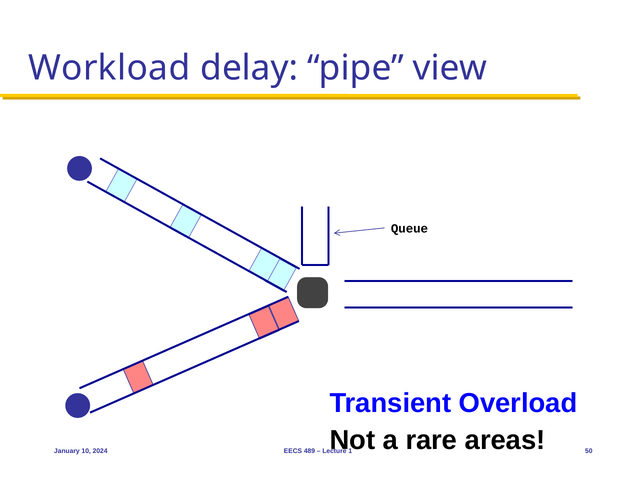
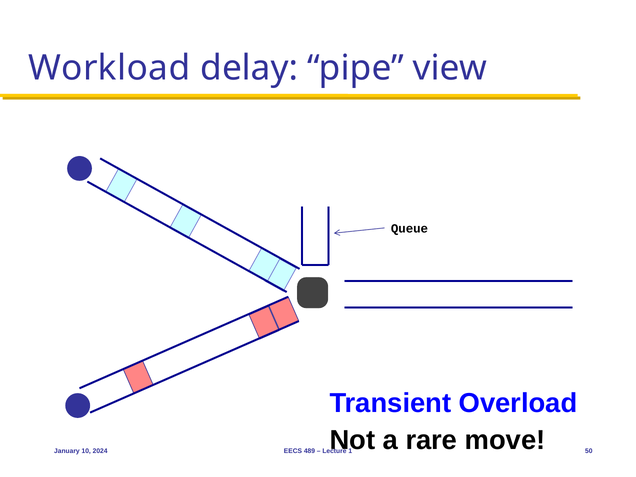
areas: areas -> move
